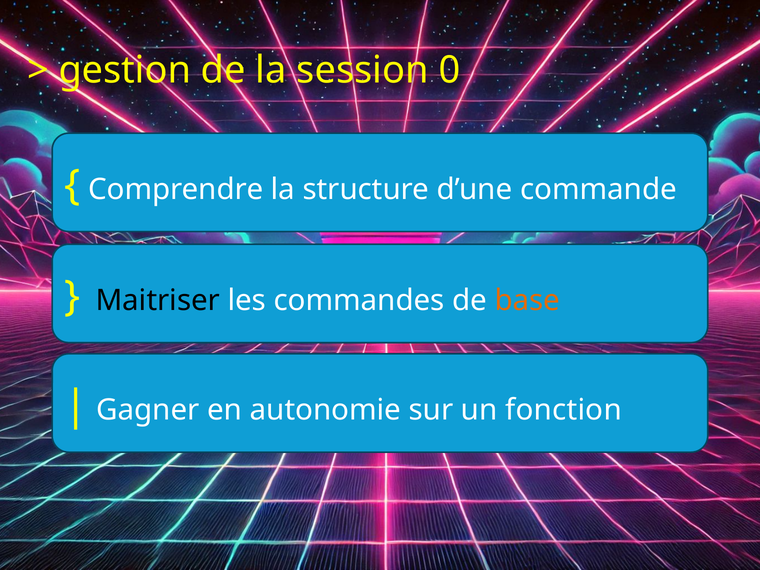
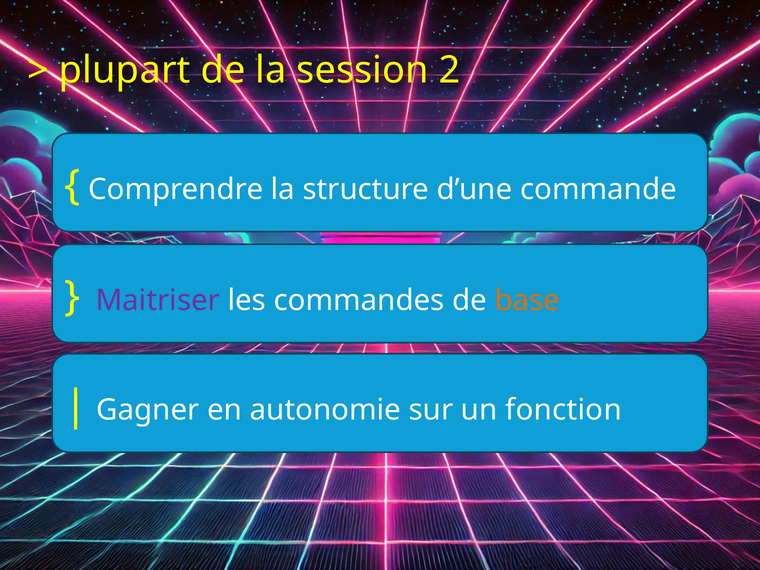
gestion: gestion -> plupart
0: 0 -> 2
Maitriser colour: black -> purple
